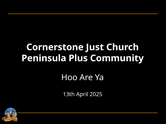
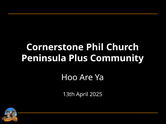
Just: Just -> Phil
